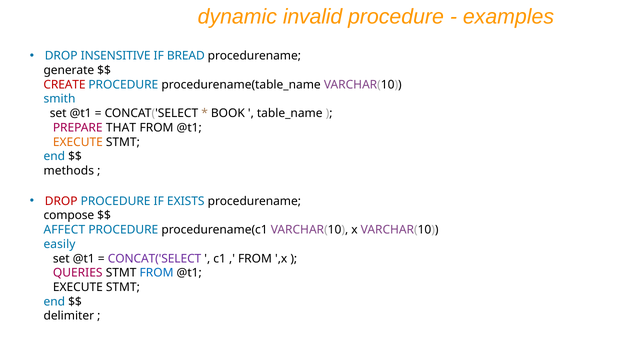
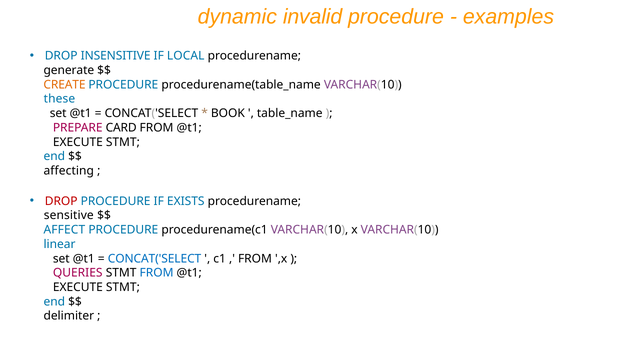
BREAD: BREAD -> LOCAL
CREATE colour: red -> orange
smith: smith -> these
THAT: THAT -> CARD
EXECUTE at (78, 142) colour: orange -> black
methods: methods -> affecting
compose: compose -> sensitive
easily: easily -> linear
CONCAT('SELECT at (155, 259) colour: purple -> blue
